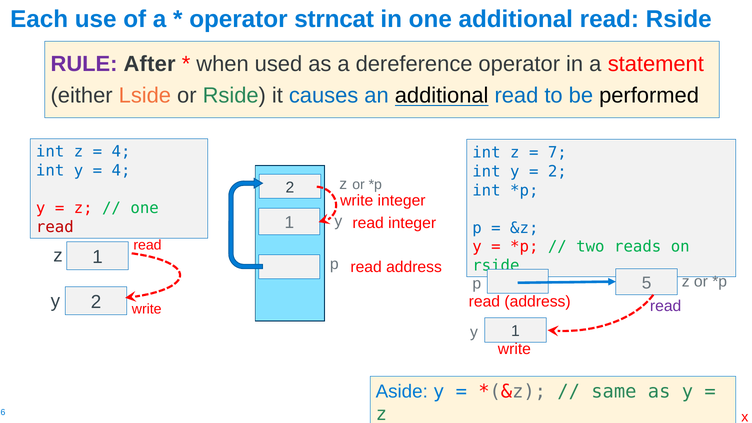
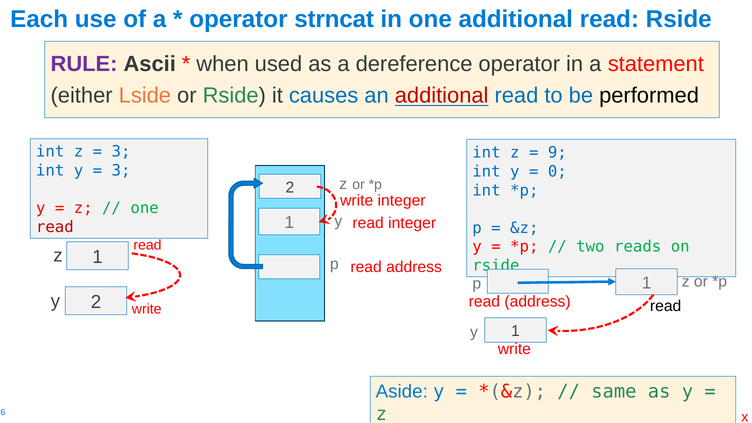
After: After -> Ascii
additional at (442, 96) colour: black -> red
4 at (121, 152): 4 -> 3
7: 7 -> 9
4 at (121, 171): 4 -> 3
2 at (557, 172): 2 -> 0
p 5: 5 -> 1
read at (666, 306) colour: purple -> black
